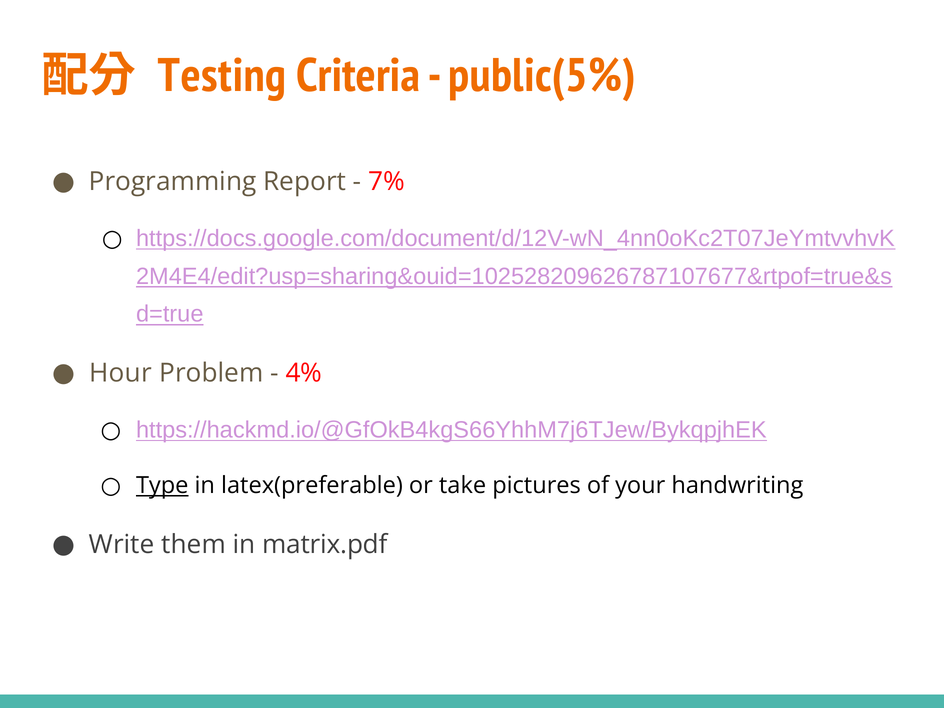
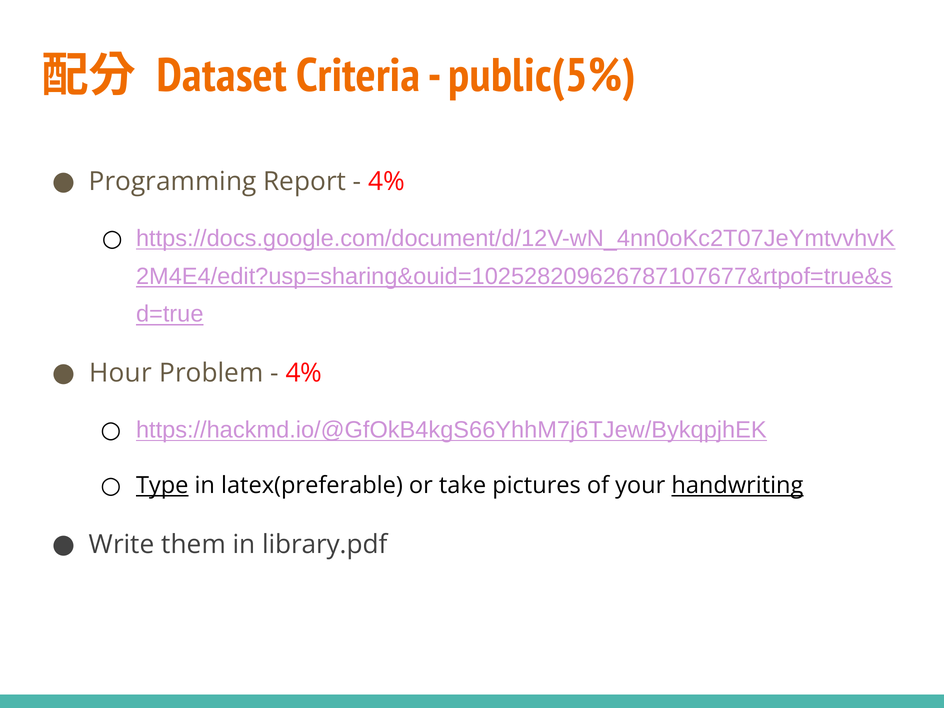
Testing: Testing -> Dataset
7% at (387, 182): 7% -> 4%
handwriting underline: none -> present
matrix.pdf: matrix.pdf -> library.pdf
